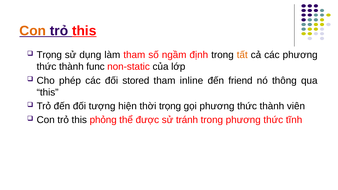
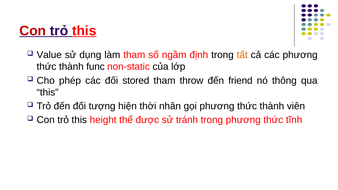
Con at (33, 31) colour: orange -> red
Trọng at (49, 55): Trọng -> Value
inline: inline -> throw
thời trọng: trọng -> nhân
phỏng: phỏng -> height
